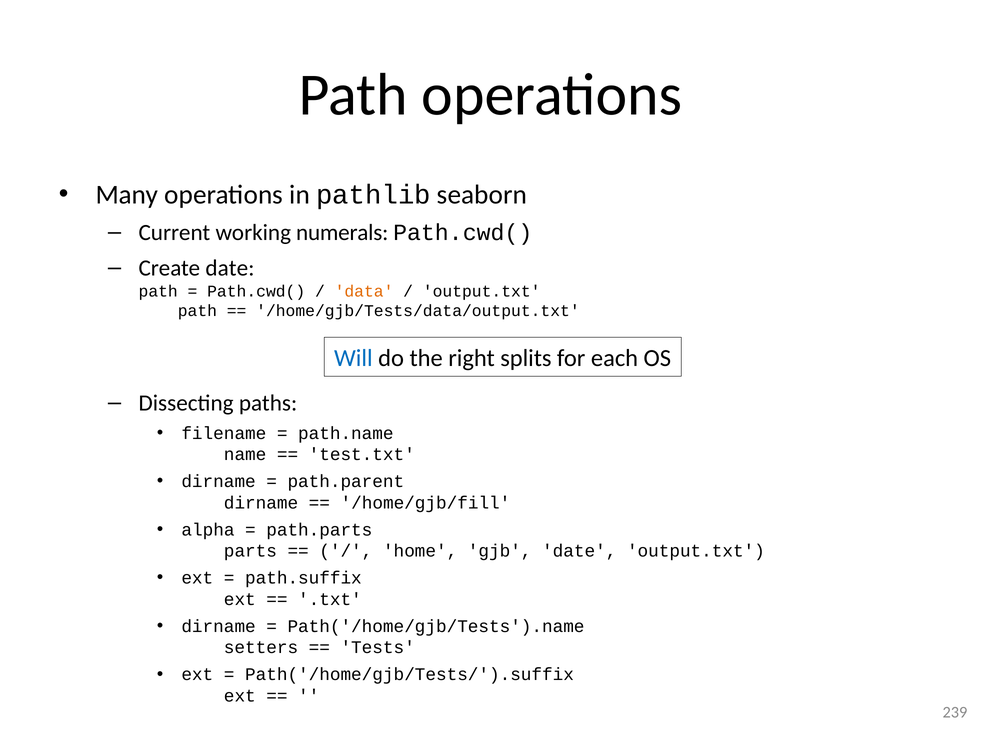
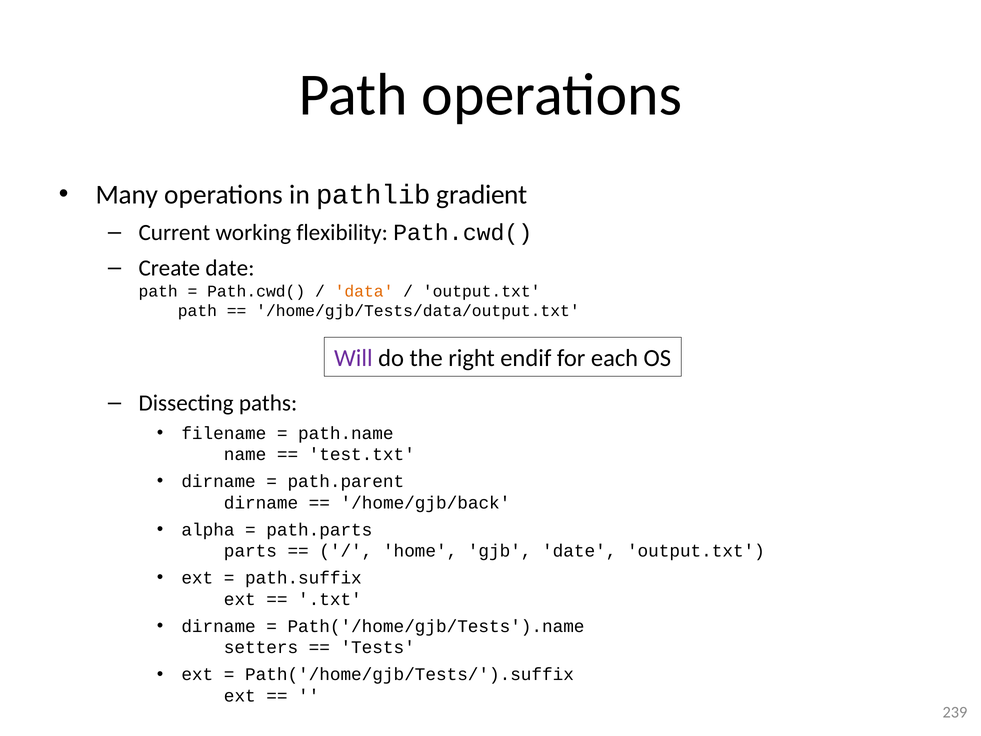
seaborn: seaborn -> gradient
numerals: numerals -> flexibility
Will colour: blue -> purple
splits: splits -> endif
/home/gjb/fill: /home/gjb/fill -> /home/gjb/back
